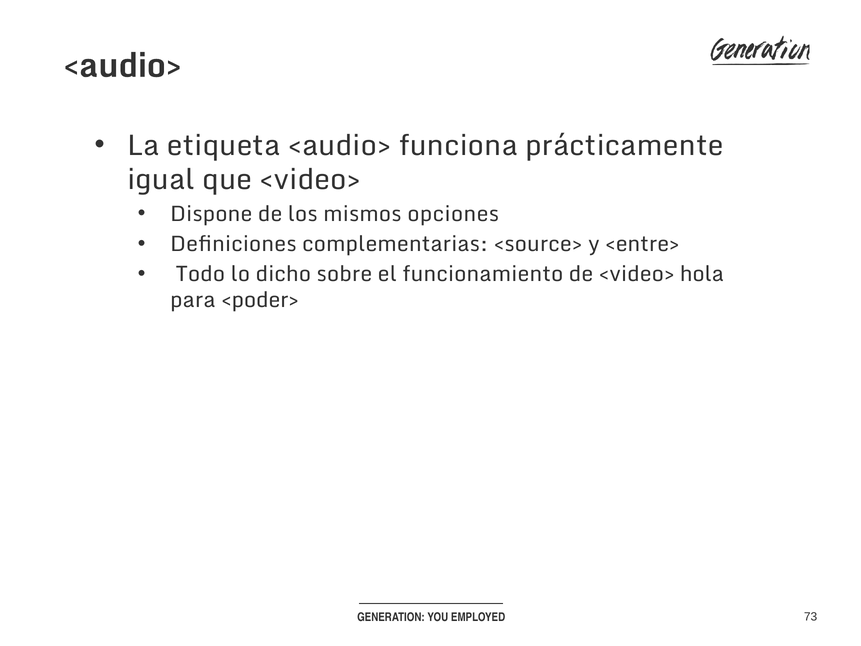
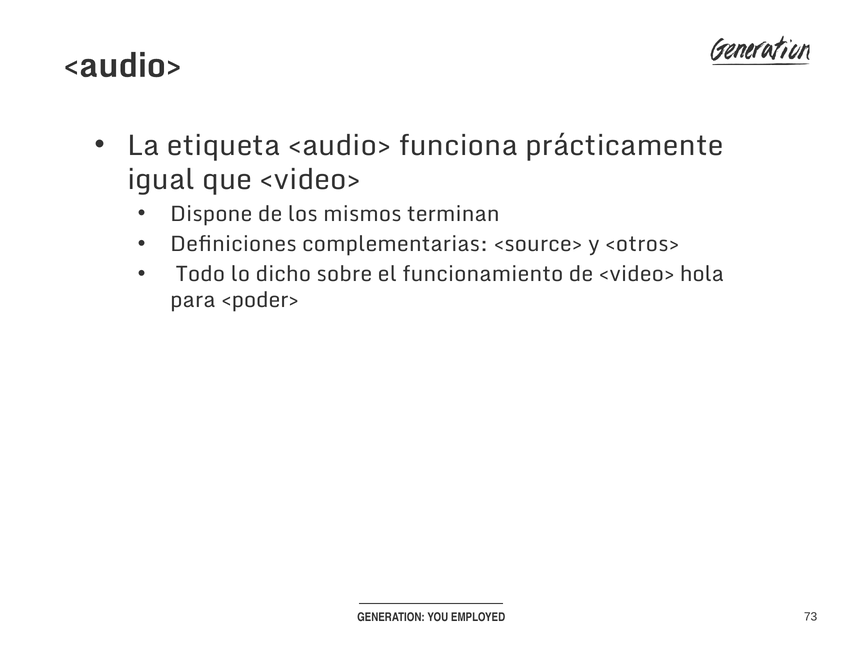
opciones: opciones -> terminan
<entre>: <entre> -> <otros>
